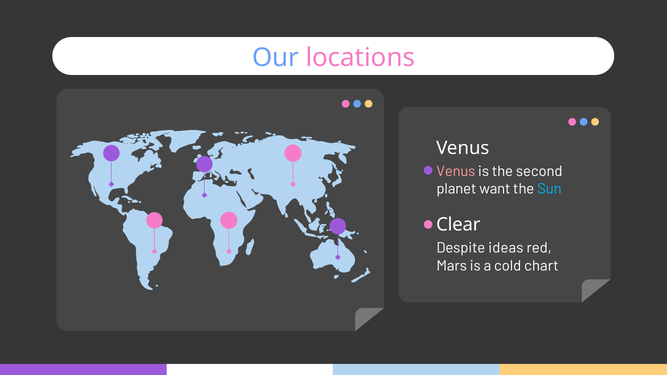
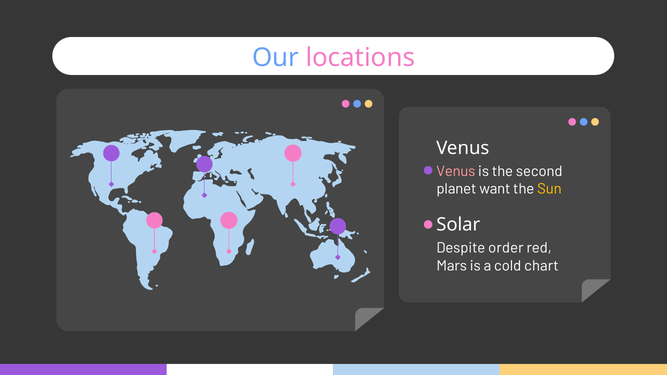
Sun colour: light blue -> yellow
Clear: Clear -> Solar
ideas: ideas -> order
